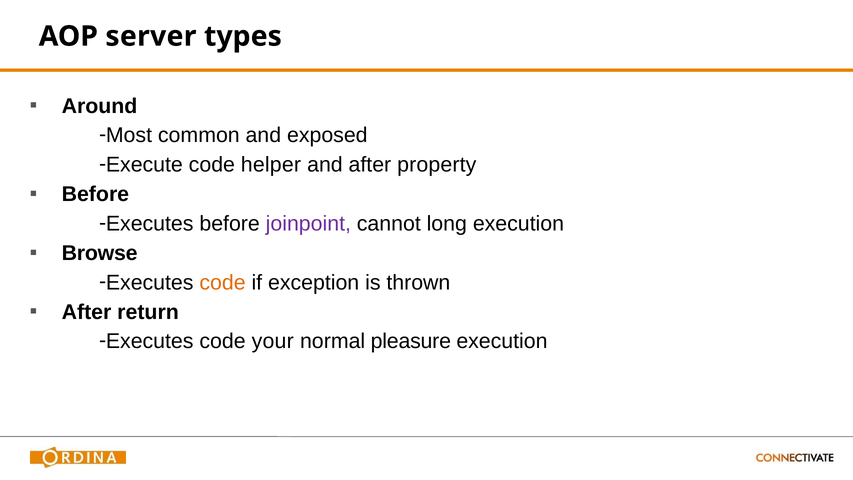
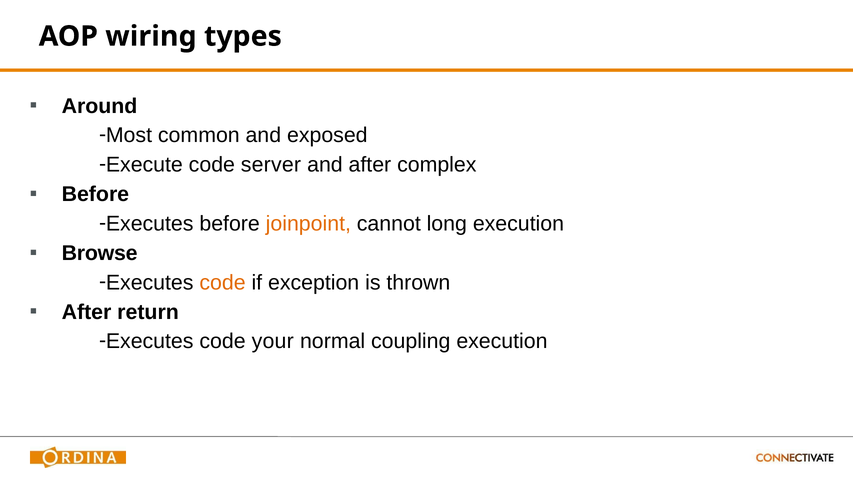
server: server -> wiring
helper: helper -> server
property: property -> complex
joinpoint colour: purple -> orange
pleasure: pleasure -> coupling
